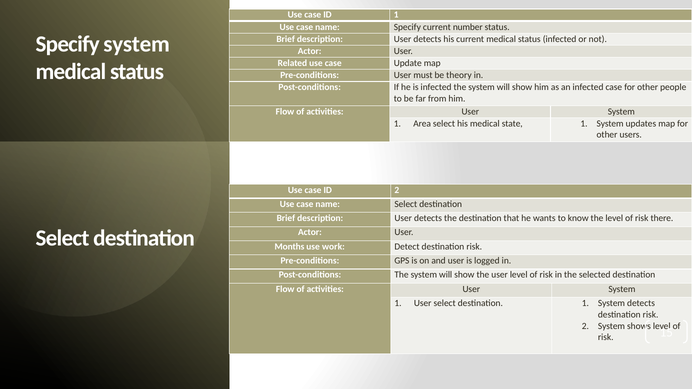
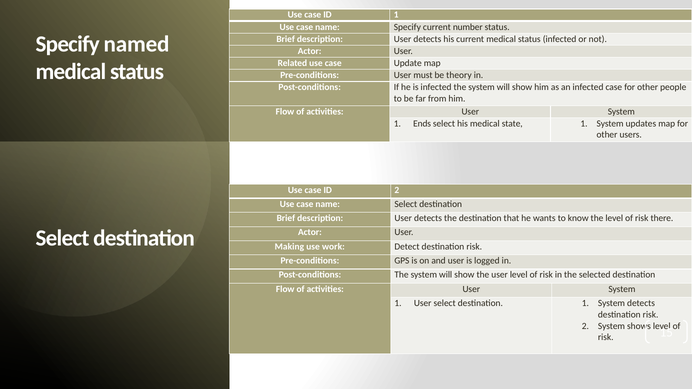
Specify system: system -> named
Area: Area -> Ends
Months: Months -> Making
